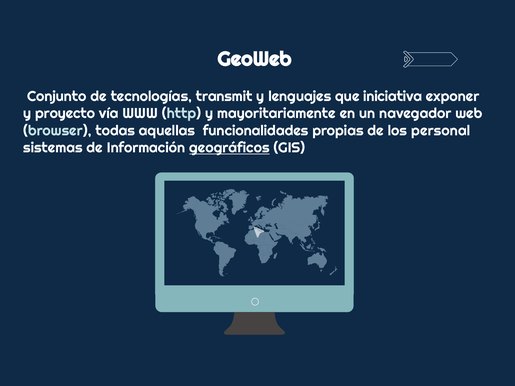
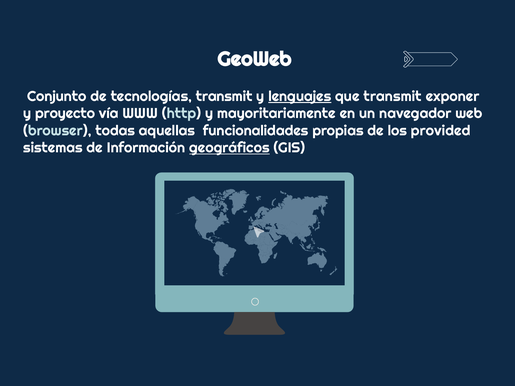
lenguajes underline: none -> present
que iniciativa: iniciativa -> transmit
personal: personal -> provided
